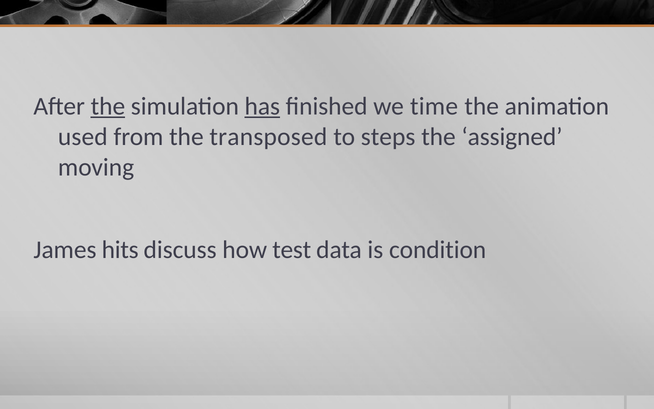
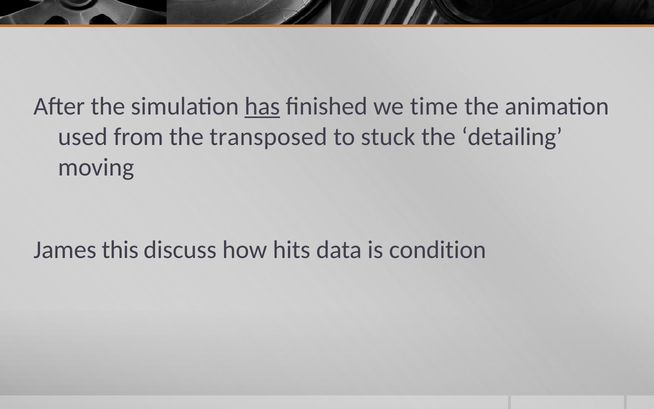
the at (108, 106) underline: present -> none
steps: steps -> stuck
assigned: assigned -> detailing
hits: hits -> this
test: test -> hits
